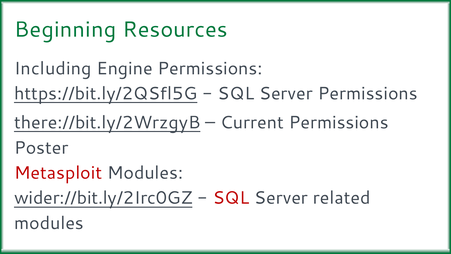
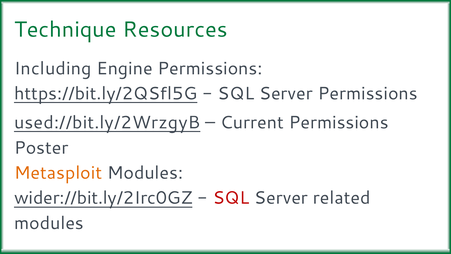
Beginning: Beginning -> Technique
there://bit.ly/2WrzgyB: there://bit.ly/2WrzgyB -> used://bit.ly/2WrzgyB
Metasploit colour: red -> orange
